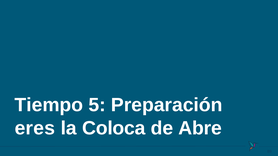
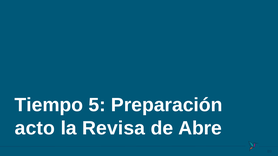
eres: eres -> acto
Coloca: Coloca -> Revisa
